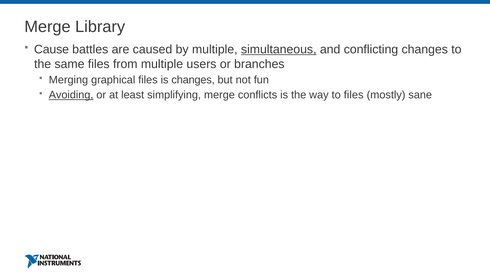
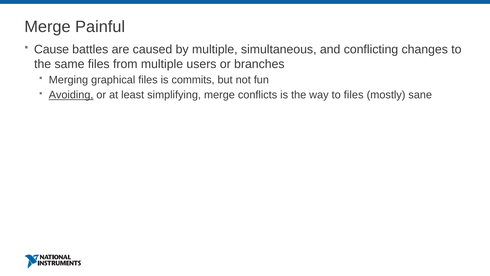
Library: Library -> Painful
simultaneous underline: present -> none
is changes: changes -> commits
